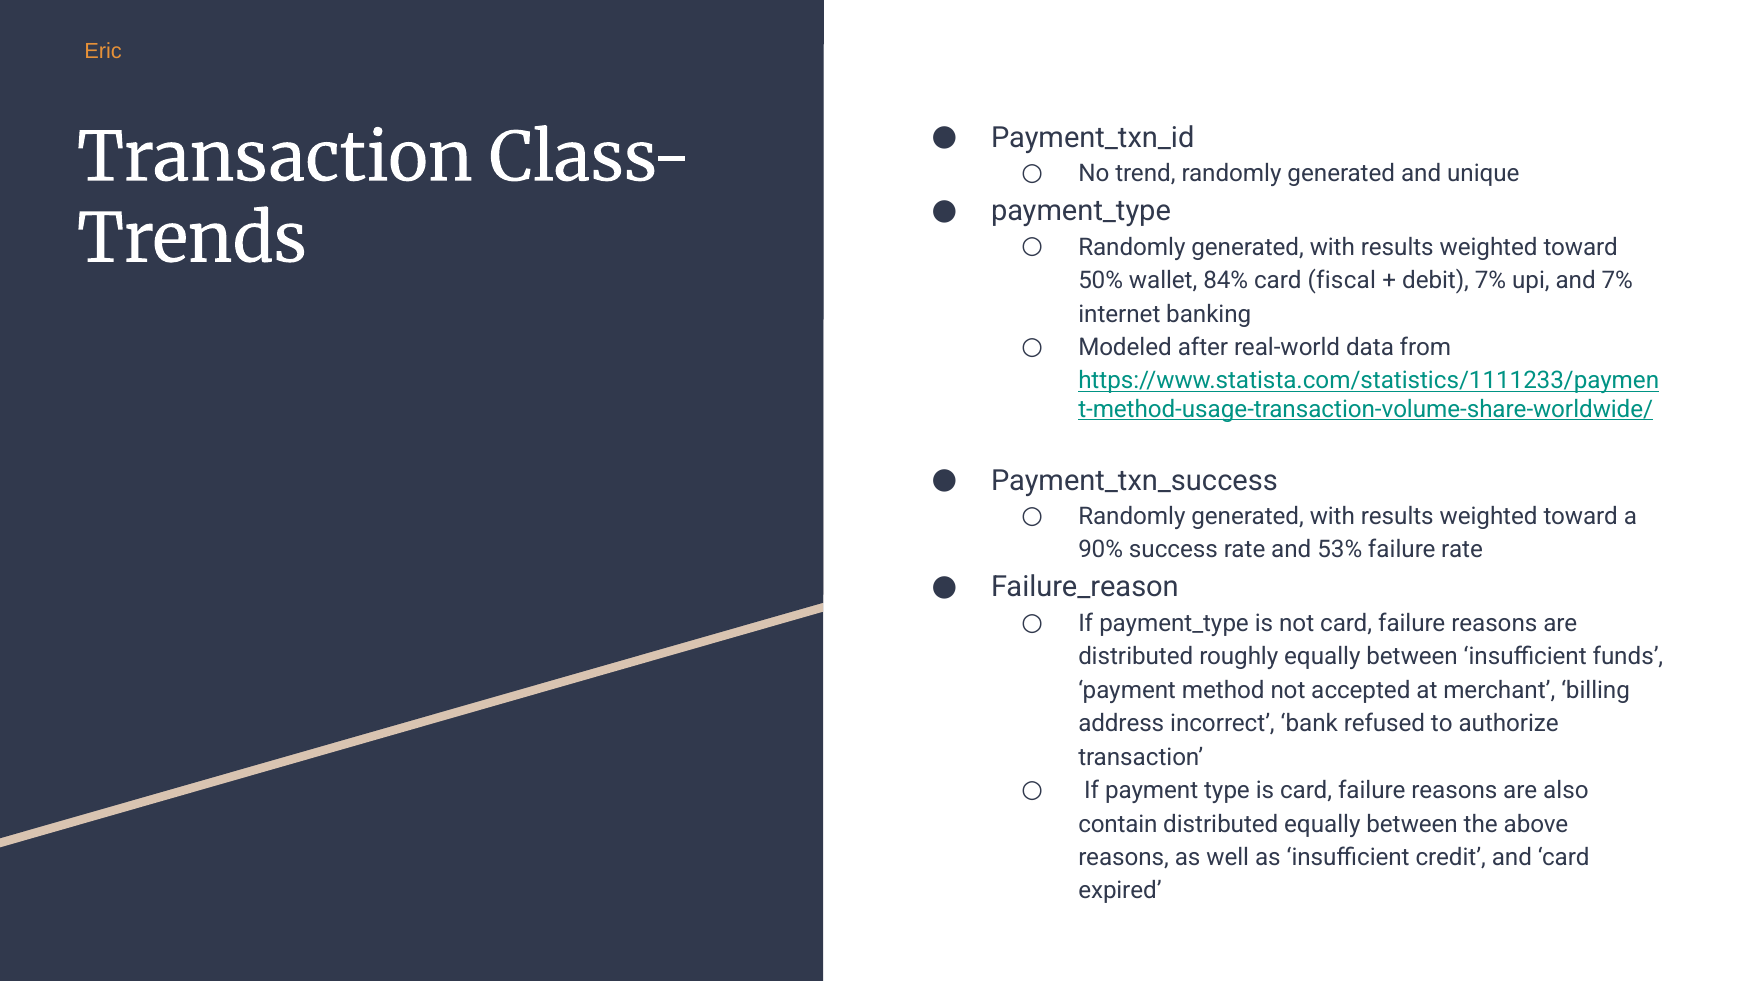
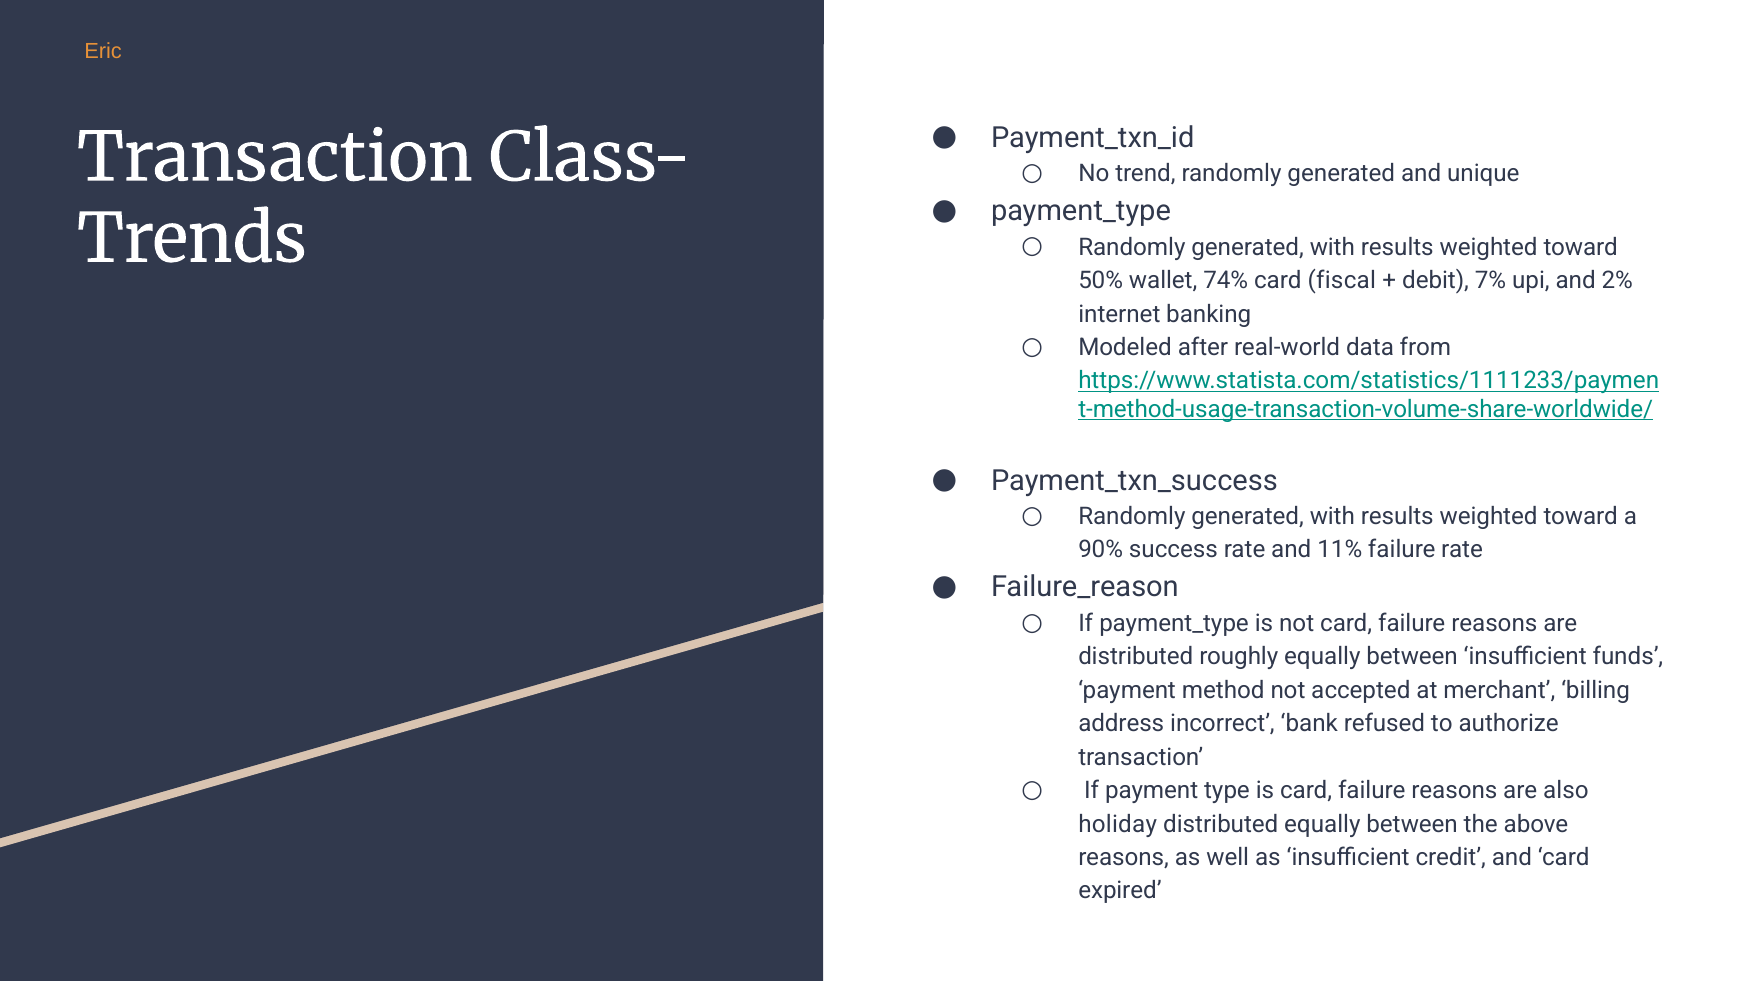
84%: 84% -> 74%
and 7%: 7% -> 2%
53%: 53% -> 11%
contain: contain -> holiday
